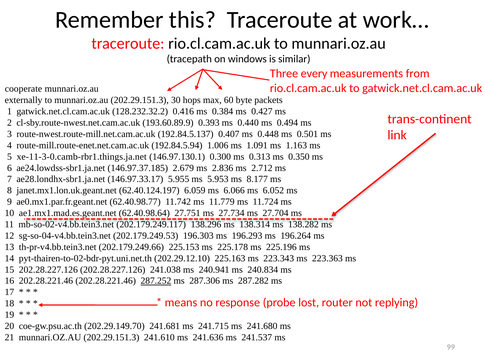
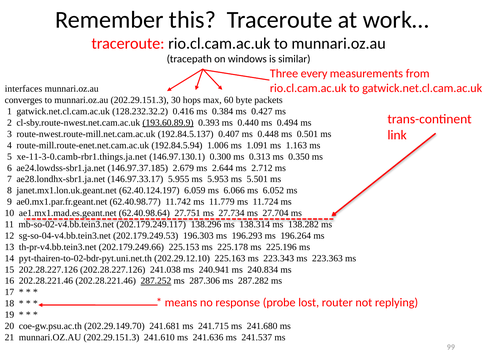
cooperate: cooperate -> interfaces
externally: externally -> converges
193.60.89.9 underline: none -> present
2.836: 2.836 -> 2.644
8.177: 8.177 -> 5.501
